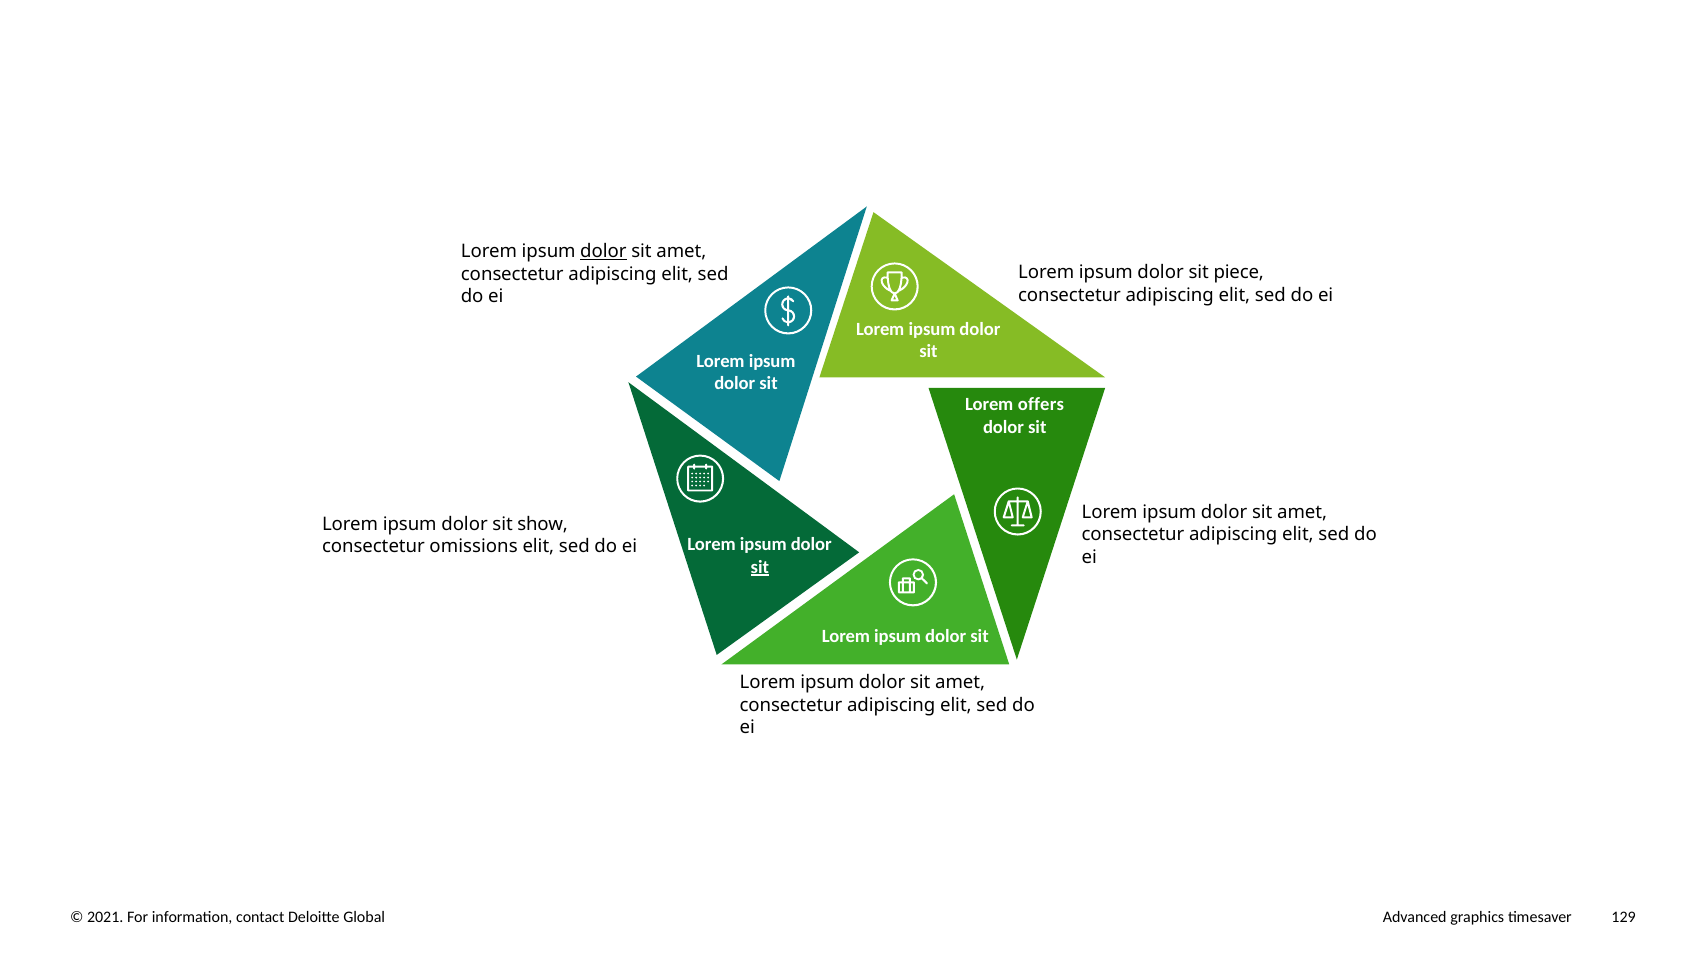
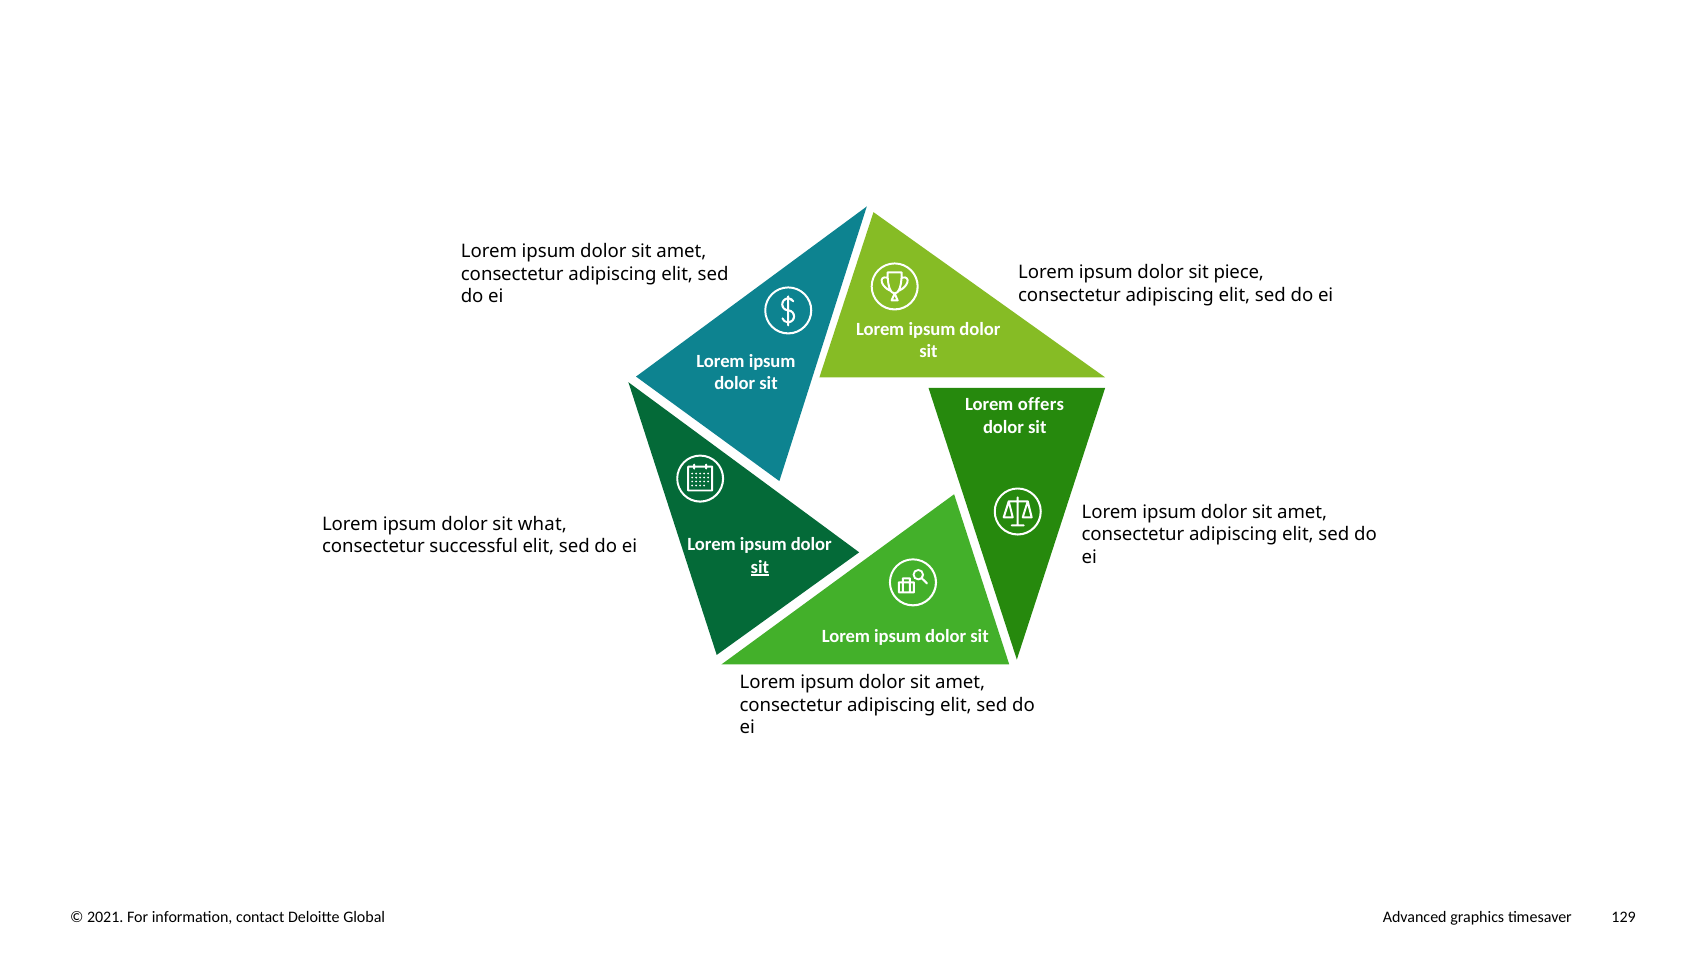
dolor at (603, 252) underline: present -> none
show: show -> what
omissions: omissions -> successful
